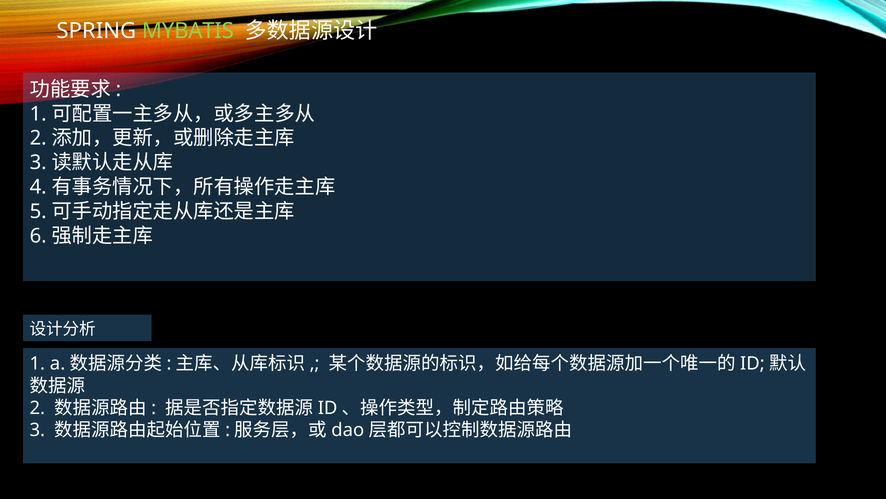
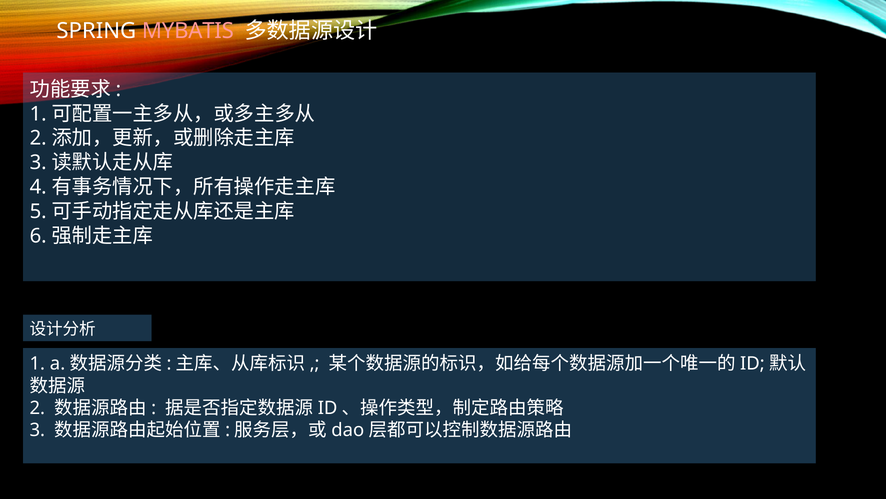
MYBATIS colour: light green -> pink
